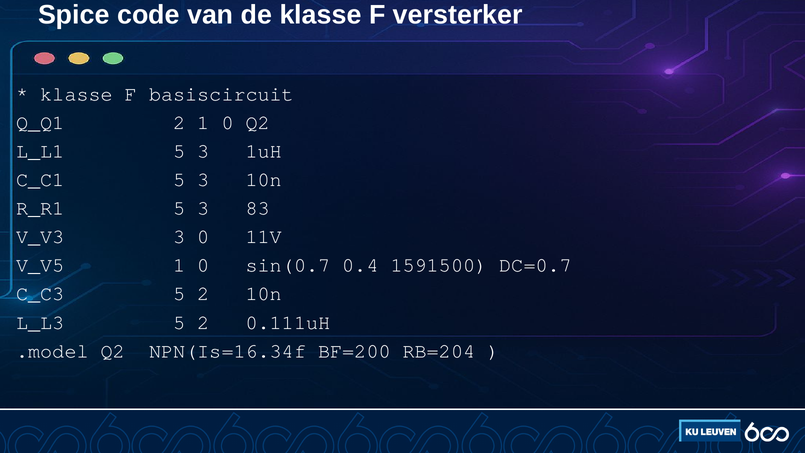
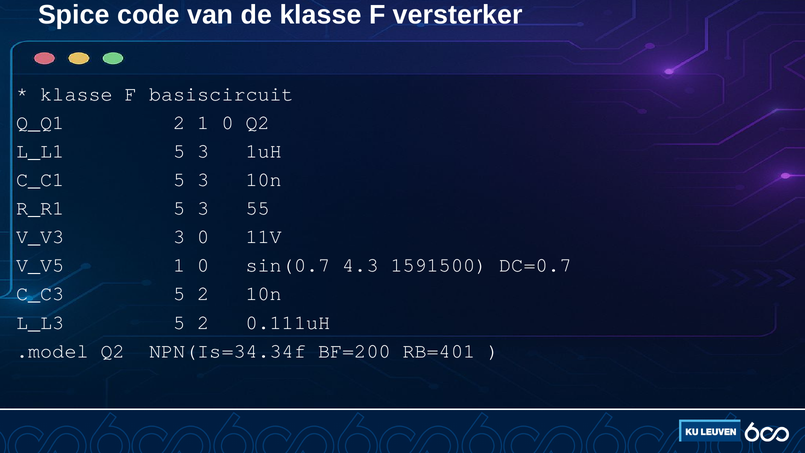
83: 83 -> 55
0.4: 0.4 -> 4.3
NPN(Is=16.34f: NPN(Is=16.34f -> NPN(Is=34.34f
RB=204: RB=204 -> RB=401
